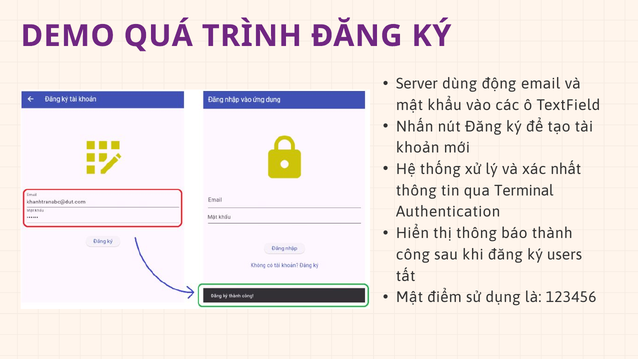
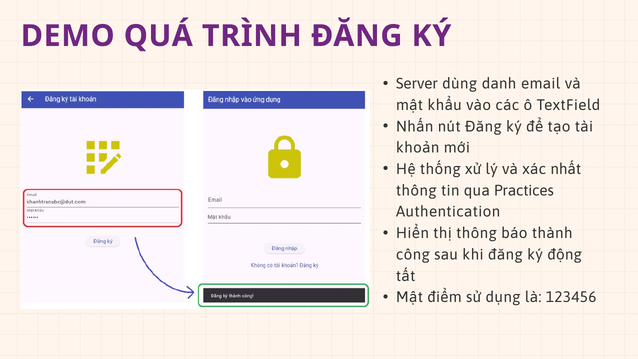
động: động -> danh
Terminal: Terminal -> Practices
users: users -> động
